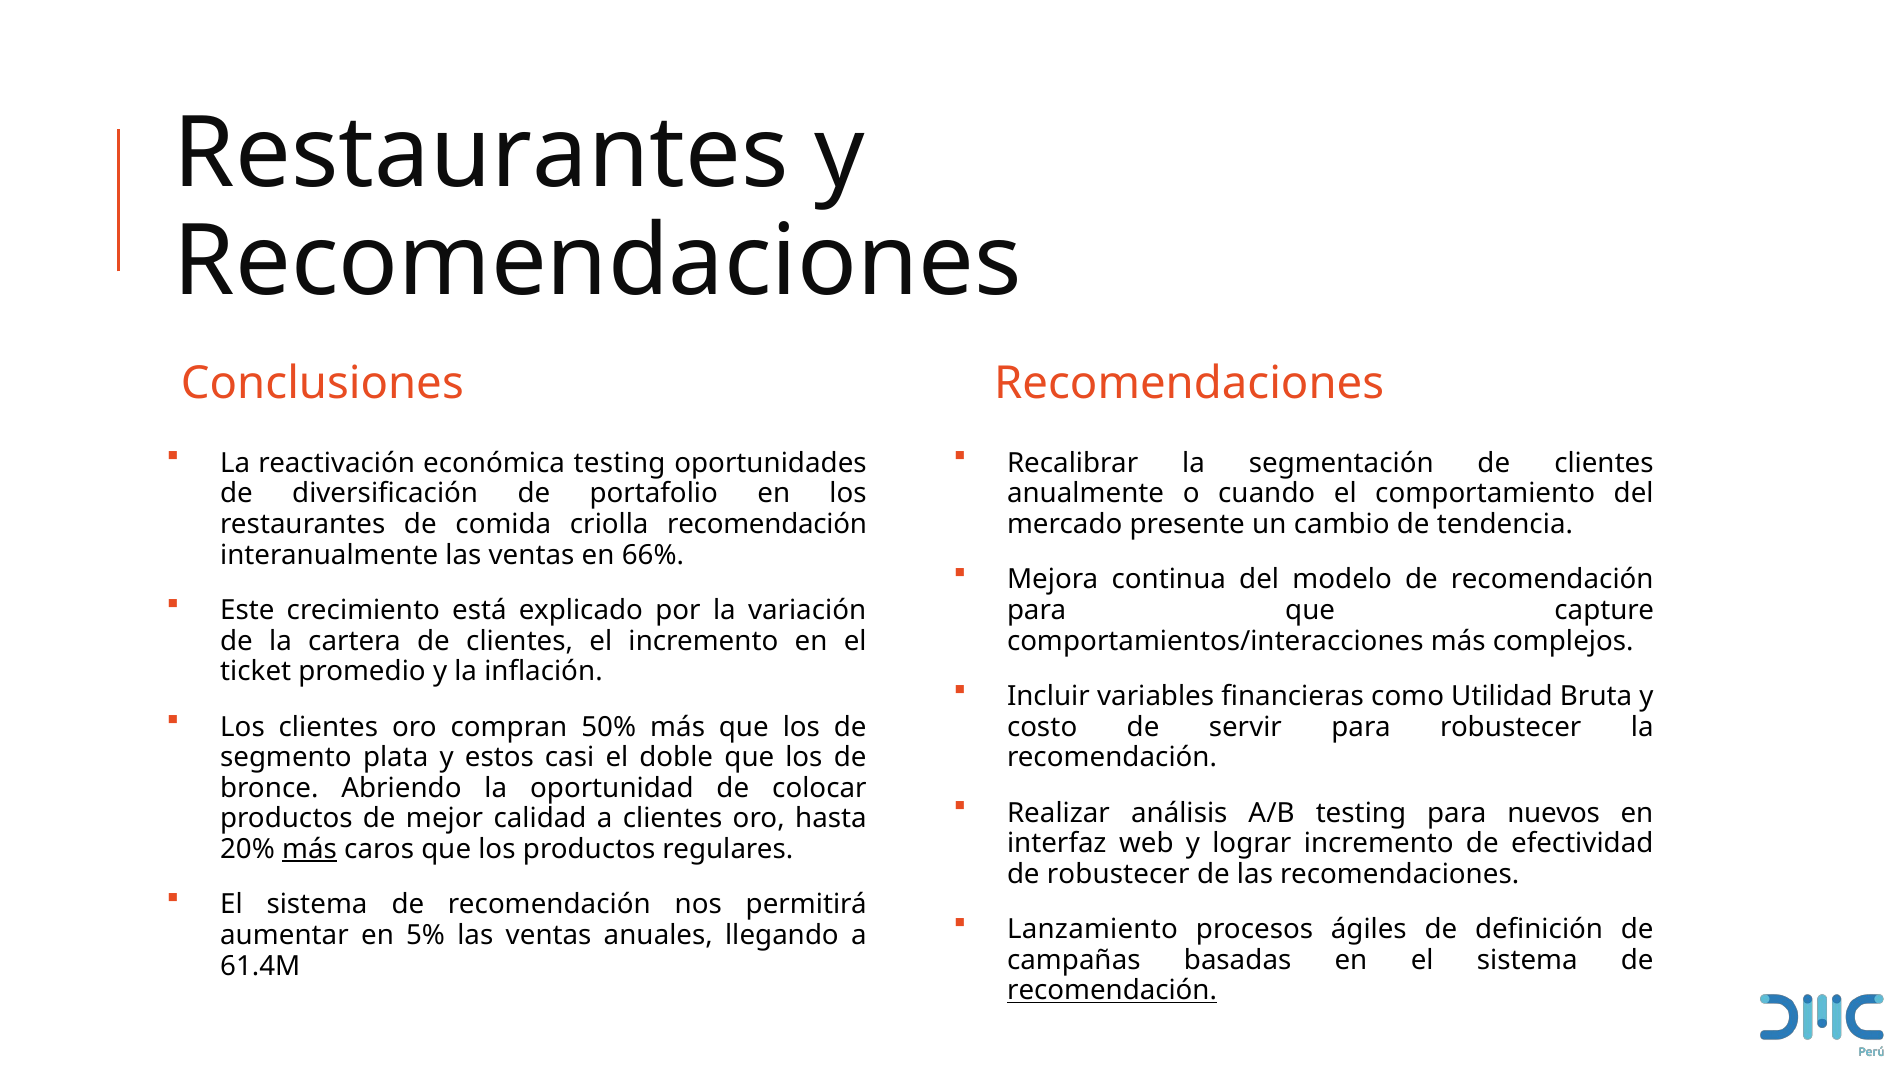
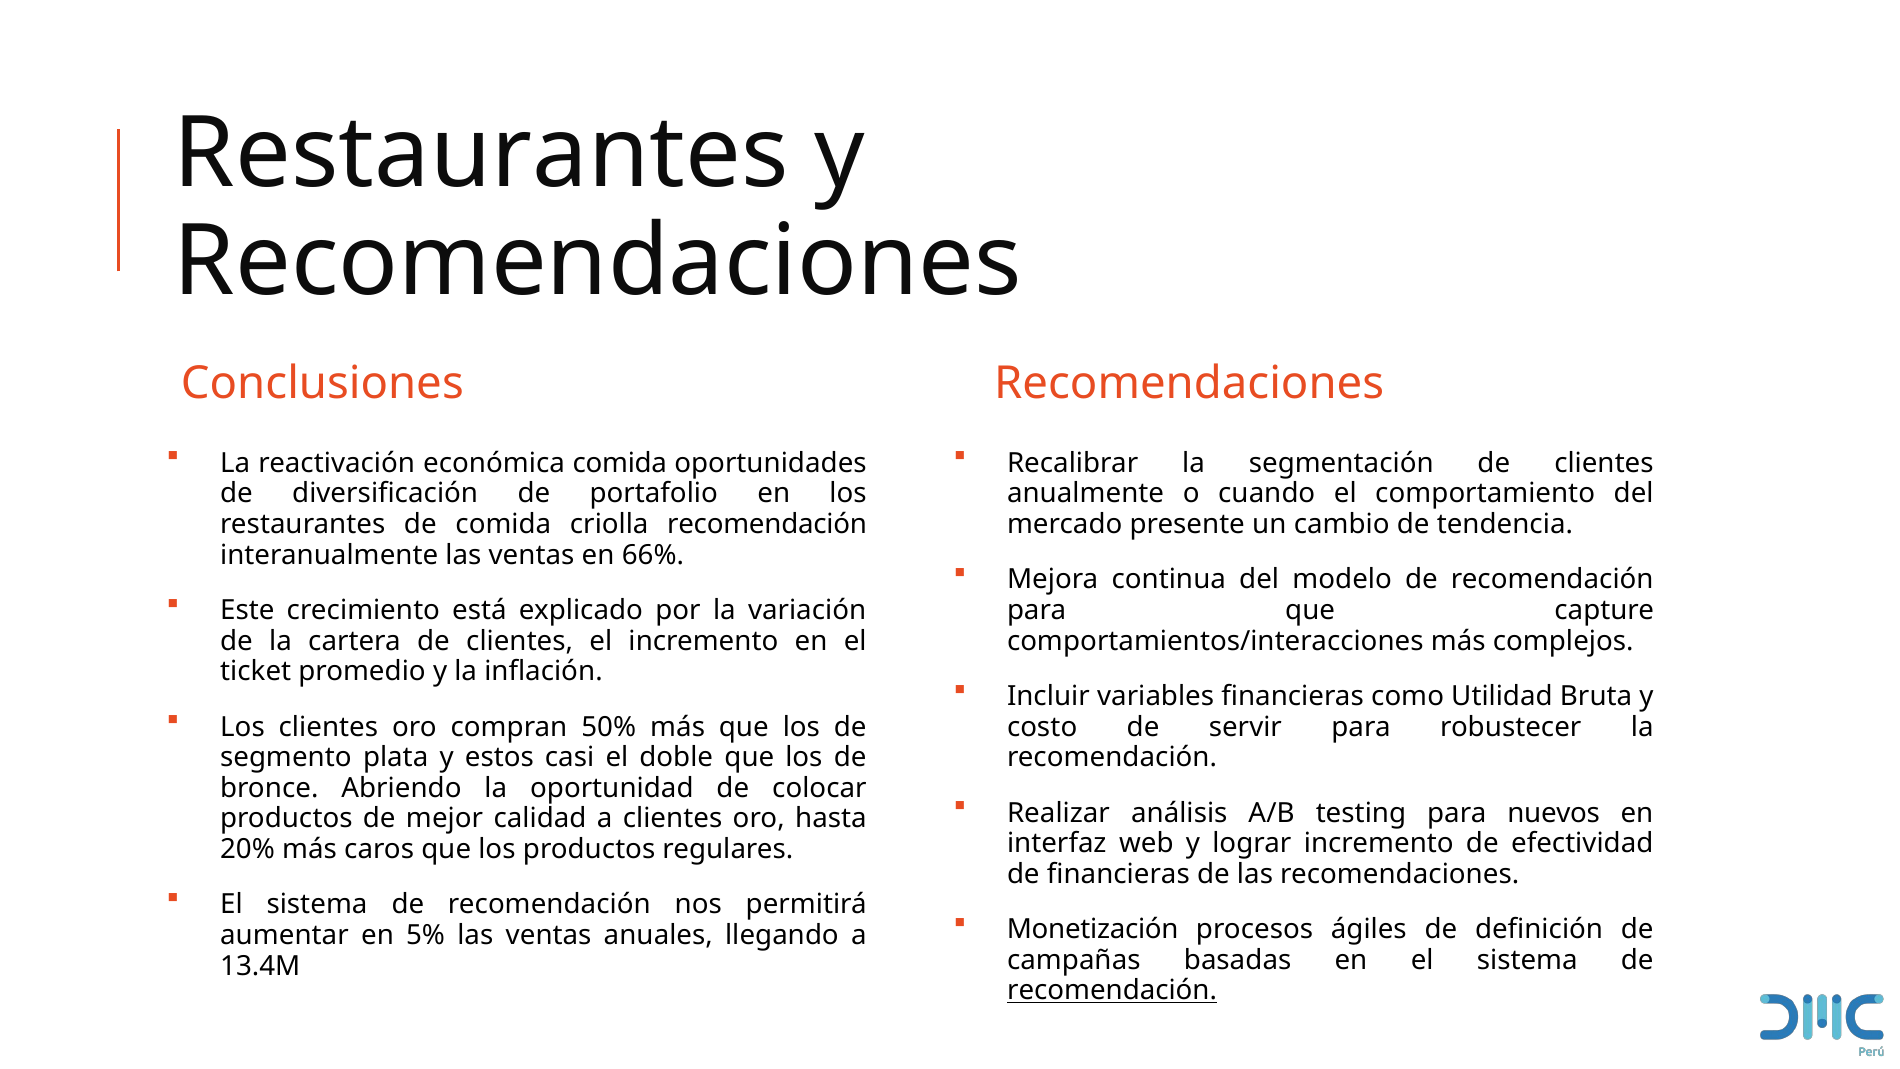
económica testing: testing -> comida
más at (310, 849) underline: present -> none
de robustecer: robustecer -> financieras
Lanzamiento: Lanzamiento -> Monetización
61.4M: 61.4M -> 13.4M
